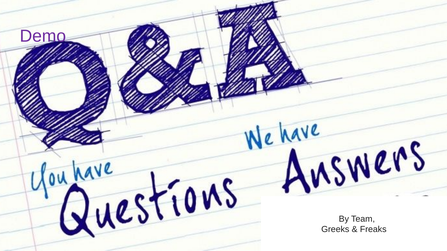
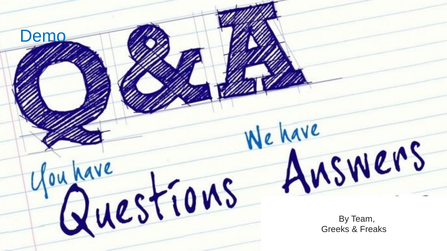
Demo colour: purple -> blue
